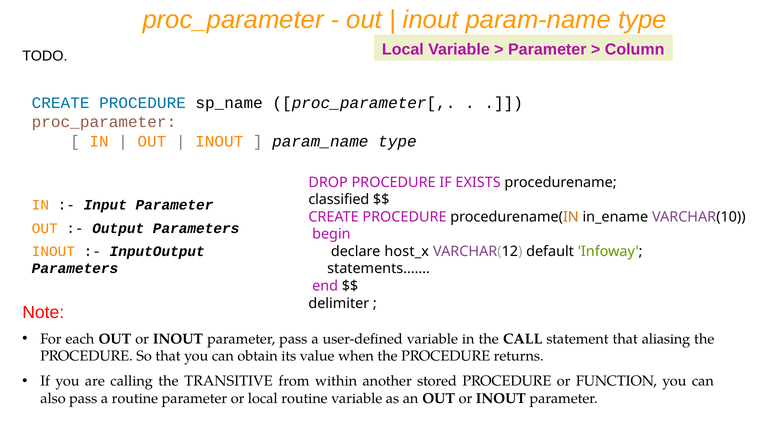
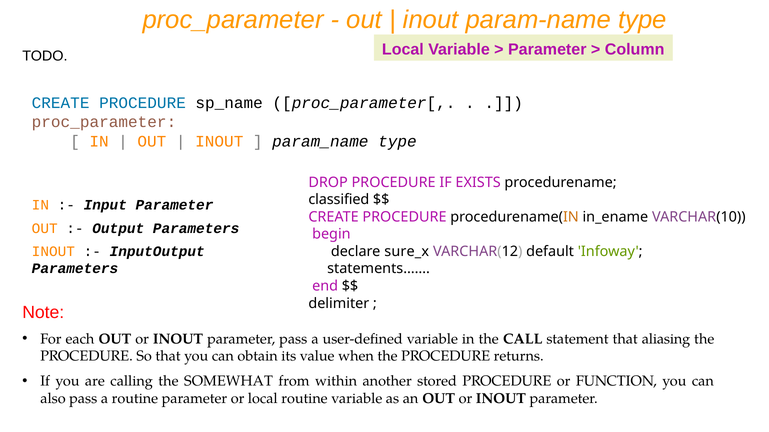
host_x: host_x -> sure_x
TRANSITIVE: TRANSITIVE -> SOMEWHAT
